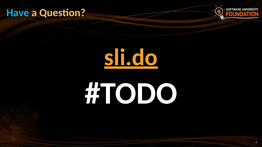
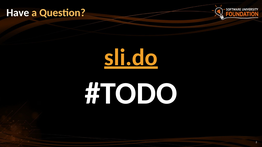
Have colour: light blue -> white
